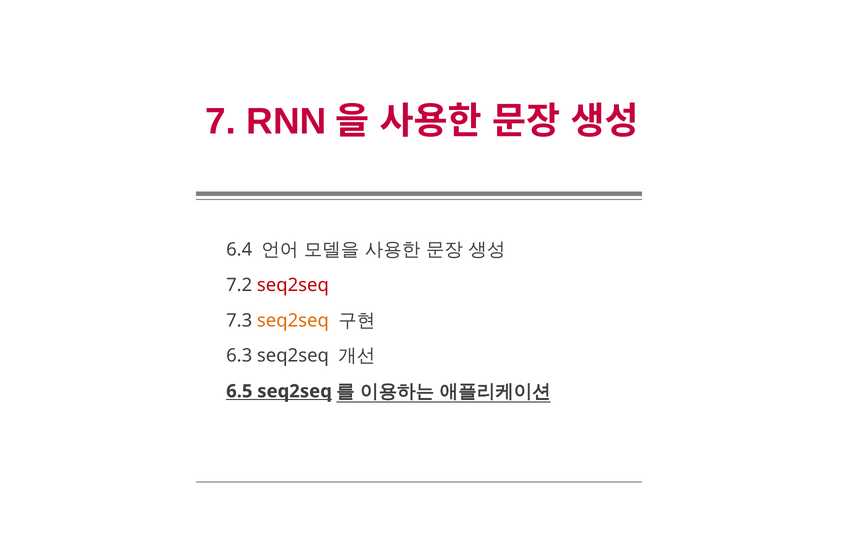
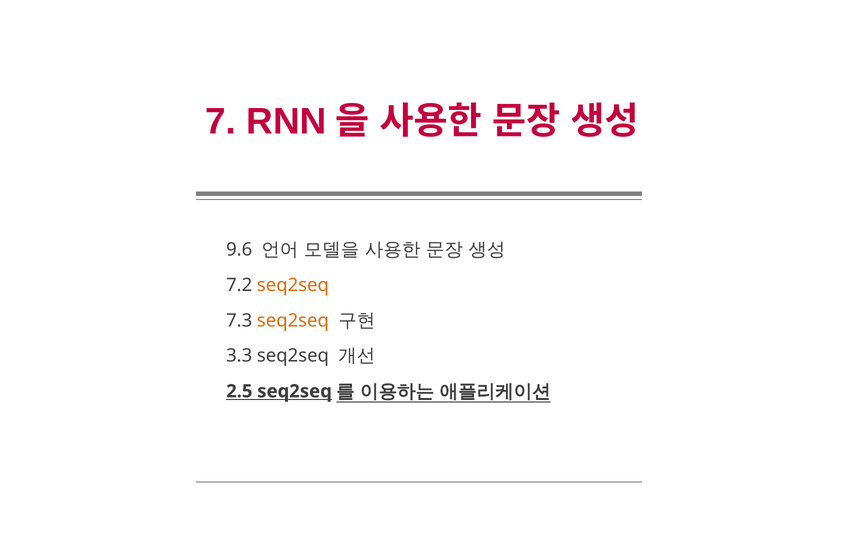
6.4: 6.4 -> 9.6
seq2seq at (293, 285) colour: red -> orange
6.3: 6.3 -> 3.3
6.5: 6.5 -> 2.5
